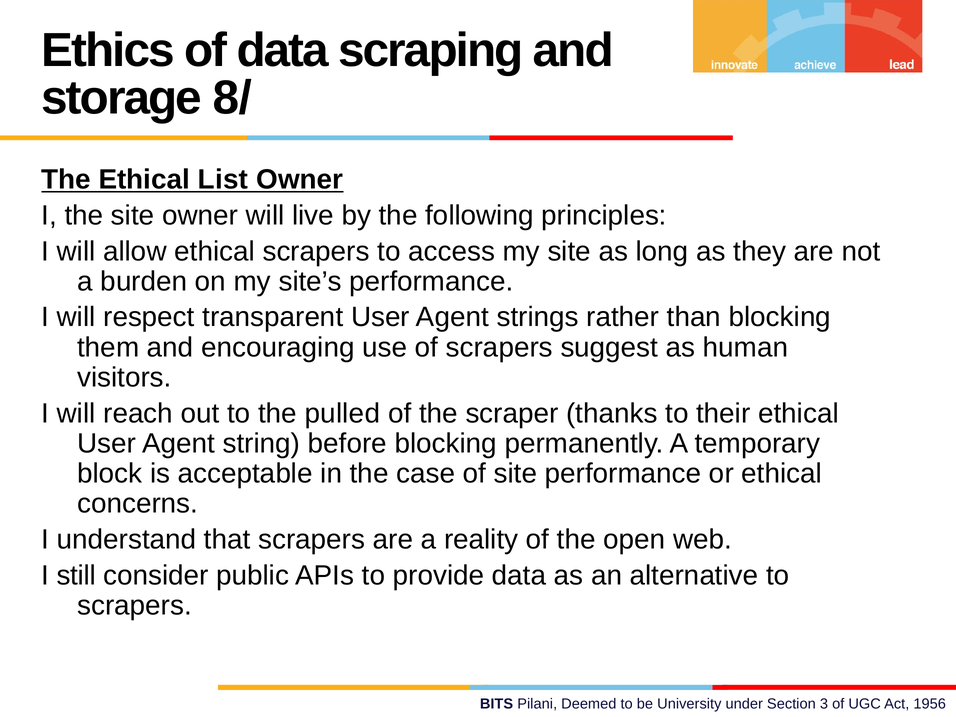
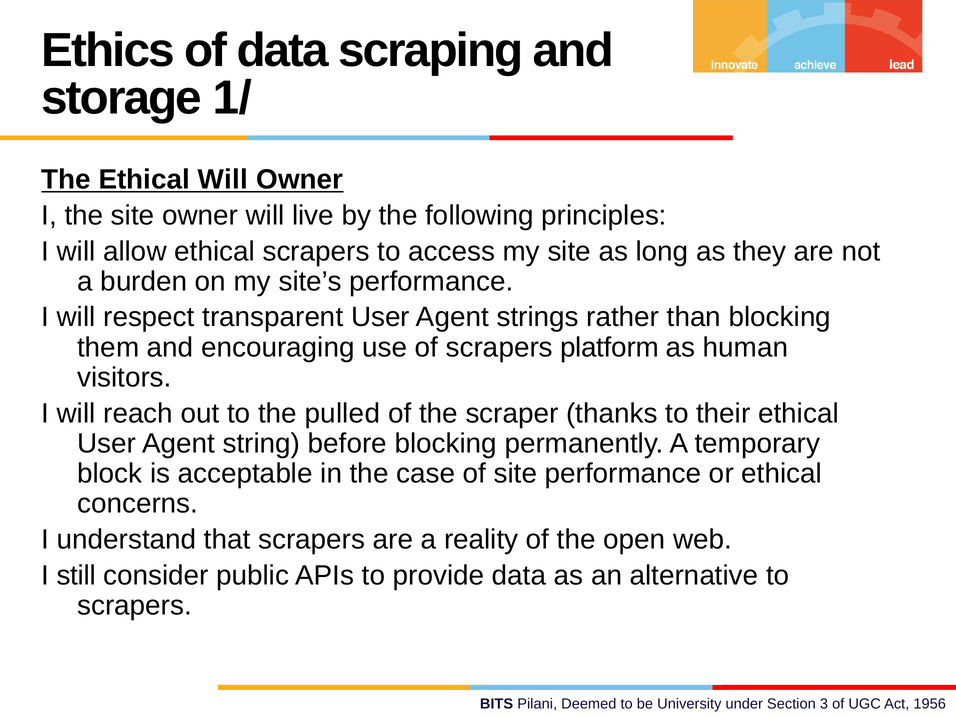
8/: 8/ -> 1/
Ethical List: List -> Will
suggest: suggest -> platform
